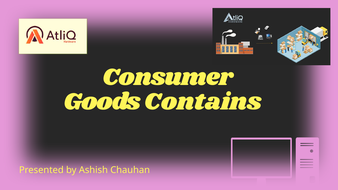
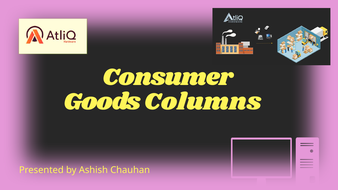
Contains: Contains -> Columns
